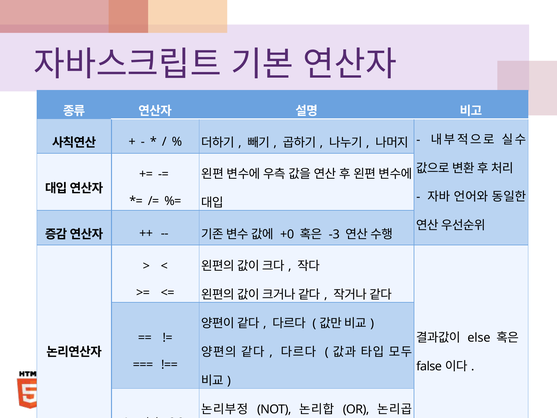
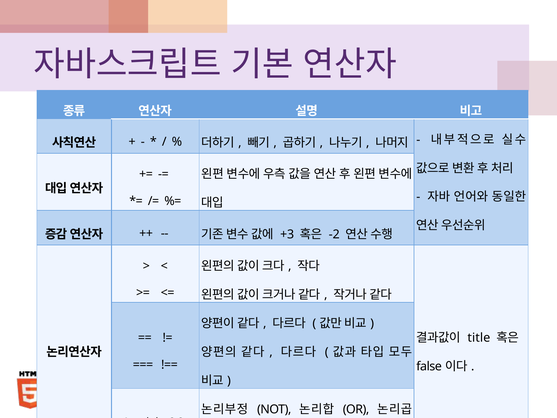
+0: +0 -> +3
-3: -3 -> -2
else: else -> title
